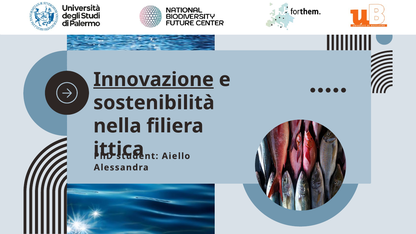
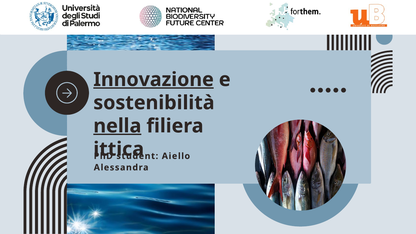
nella underline: none -> present
